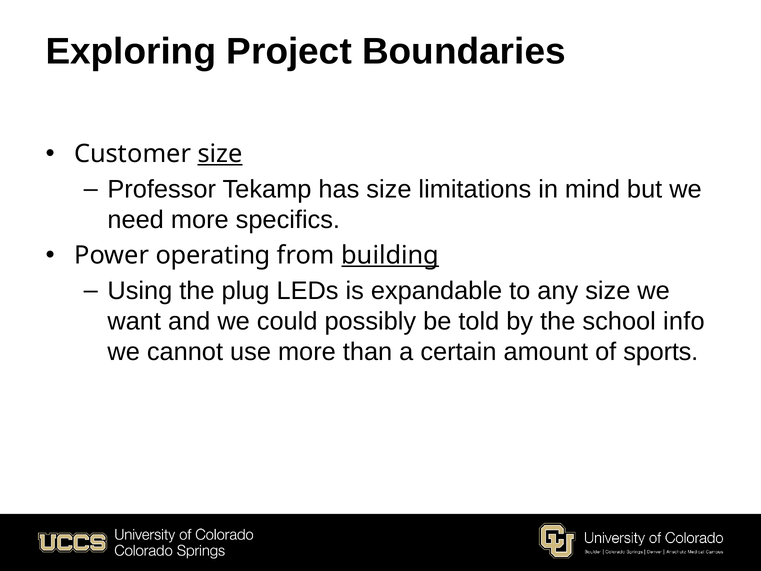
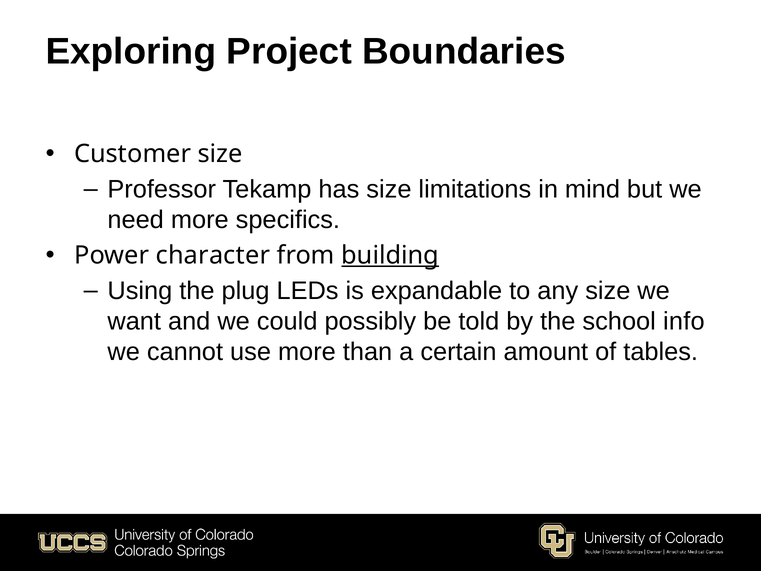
size at (220, 154) underline: present -> none
operating: operating -> character
sports: sports -> tables
